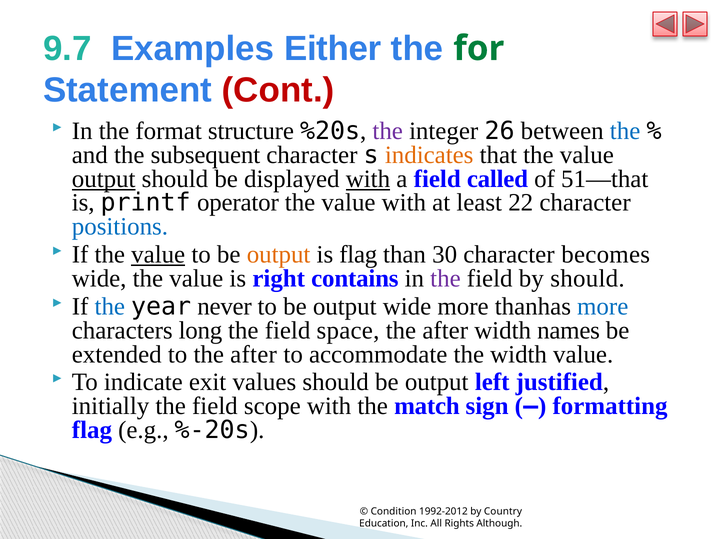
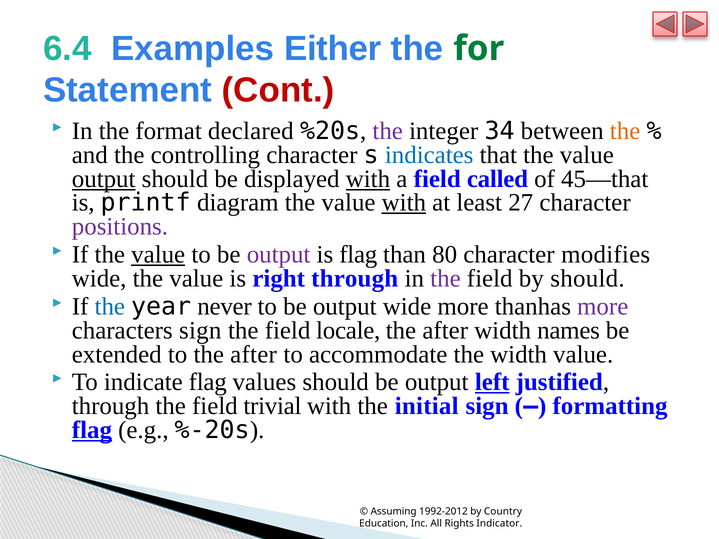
9.7: 9.7 -> 6.4
structure: structure -> declared
26: 26 -> 34
the at (625, 131) colour: blue -> orange
subsequent: subsequent -> controlling
indicates colour: orange -> blue
51—that: 51—that -> 45—that
operator: operator -> diagram
with at (404, 203) underline: none -> present
22: 22 -> 27
positions colour: blue -> purple
output at (279, 255) colour: orange -> purple
30: 30 -> 80
becomes: becomes -> modifies
right contains: contains -> through
more at (603, 307) colour: blue -> purple
characters long: long -> sign
space: space -> locale
indicate exit: exit -> flag
left underline: none -> present
initially at (111, 406): initially -> through
scope: scope -> trivial
match: match -> initial
flag at (92, 430) underline: none -> present
Condition: Condition -> Assuming
Although: Although -> Indicator
